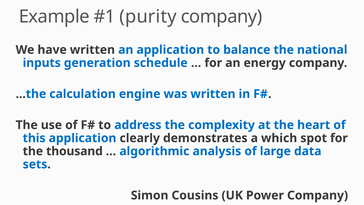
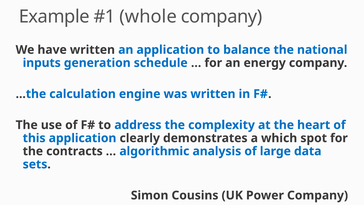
purity: purity -> whole
thousand: thousand -> contracts
